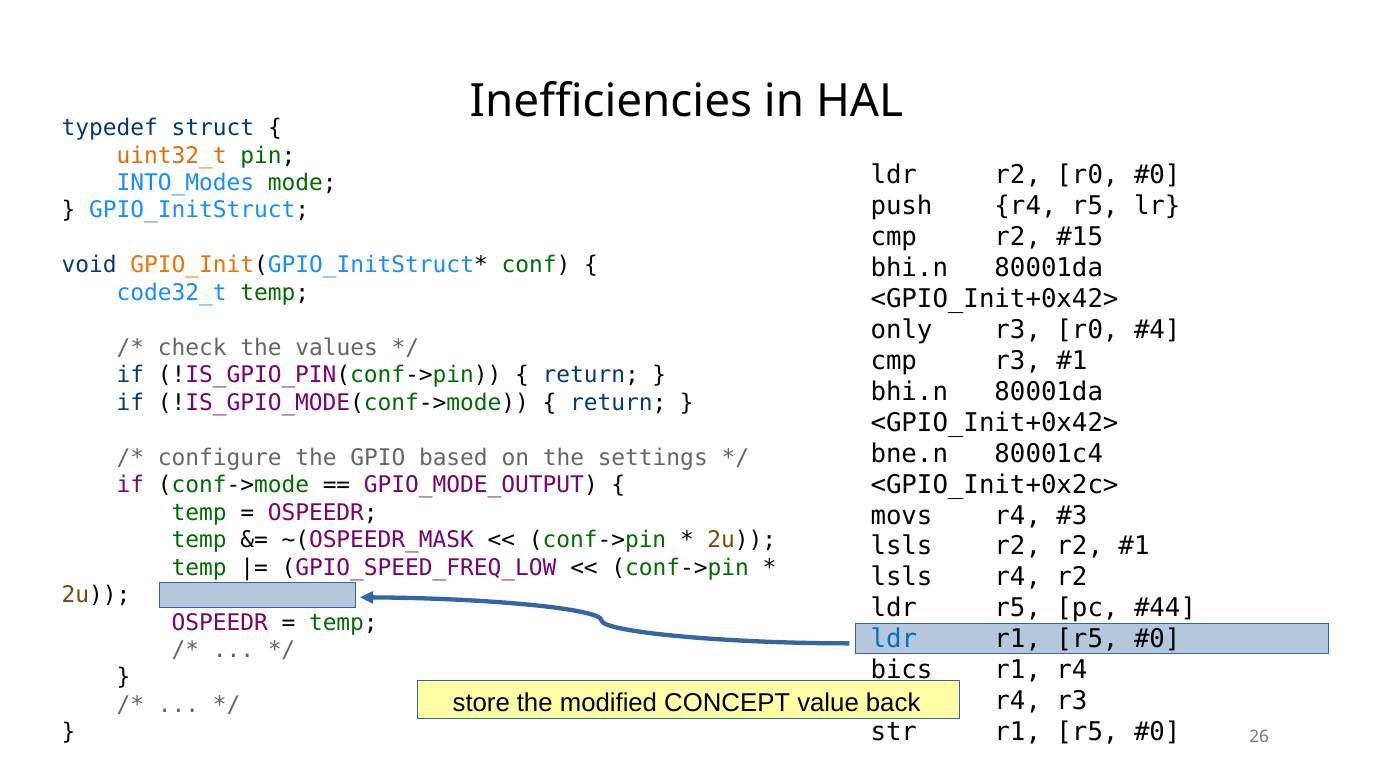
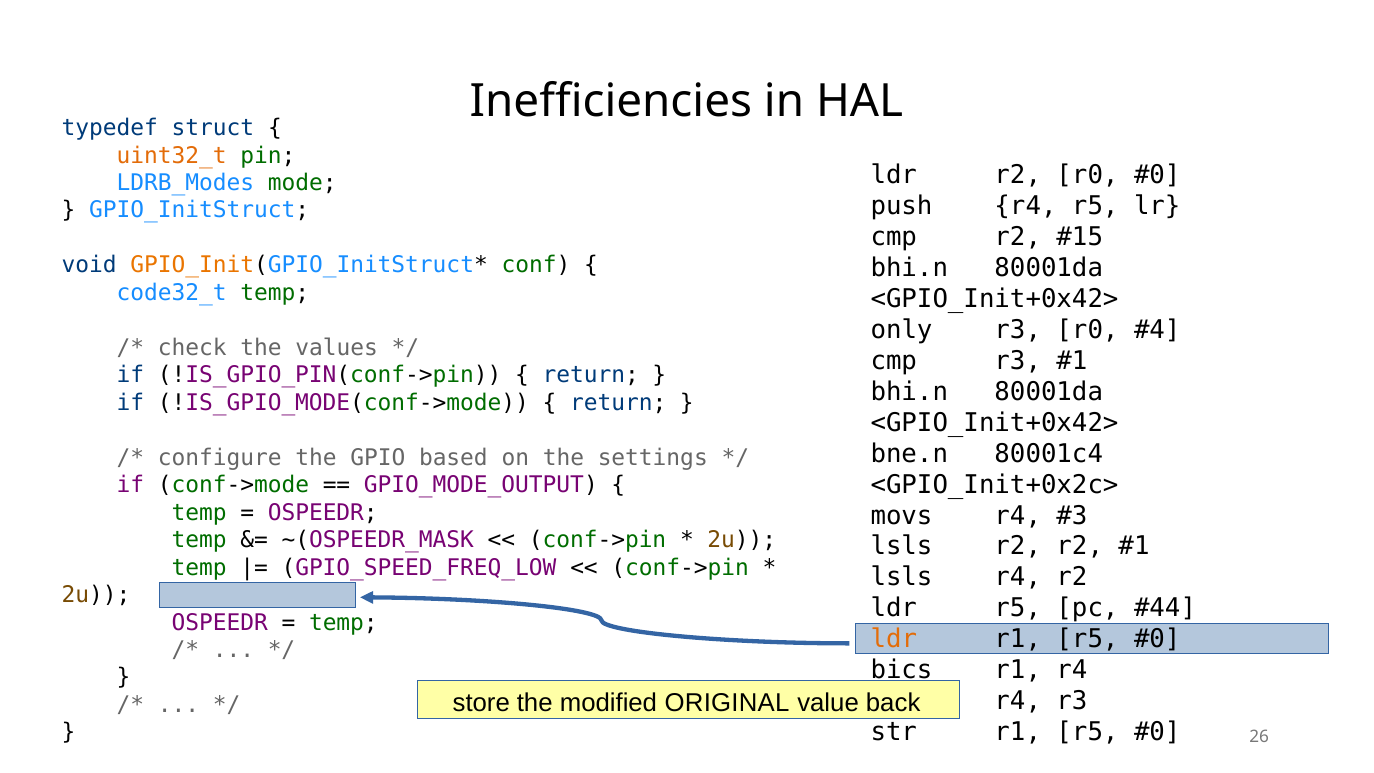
INTO_Modes: INTO_Modes -> LDRB_Modes
ldr at (894, 639) colour: blue -> orange
CONCEPT: CONCEPT -> ORIGINAL
